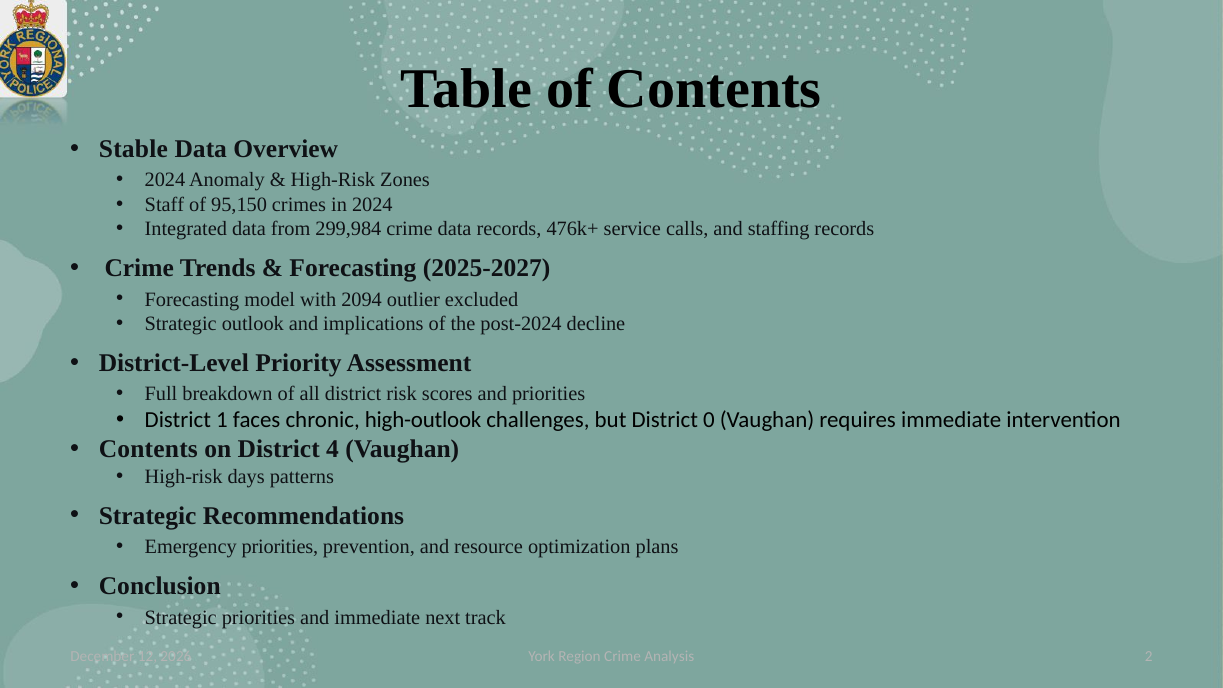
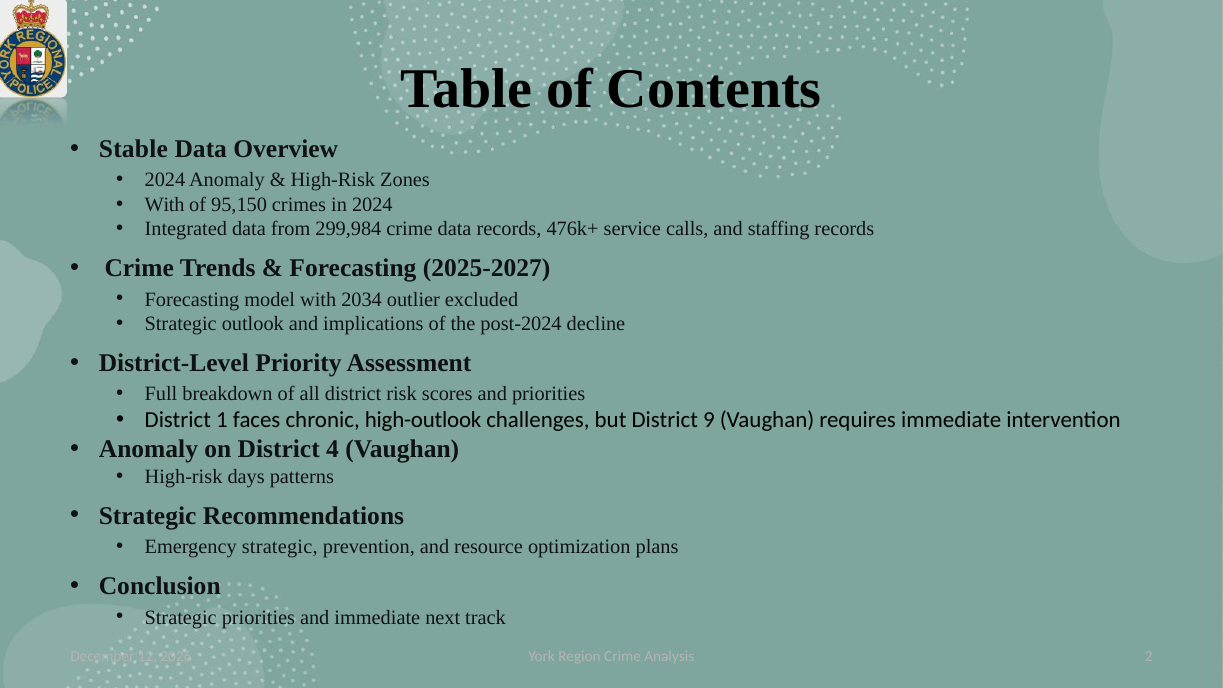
Staff at (164, 204): Staff -> With
2094: 2094 -> 2034
0: 0 -> 9
Contents at (148, 449): Contents -> Anomaly
Emergency priorities: priorities -> strategic
